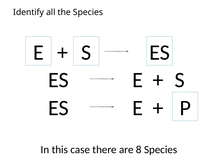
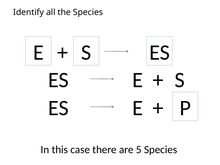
8: 8 -> 5
